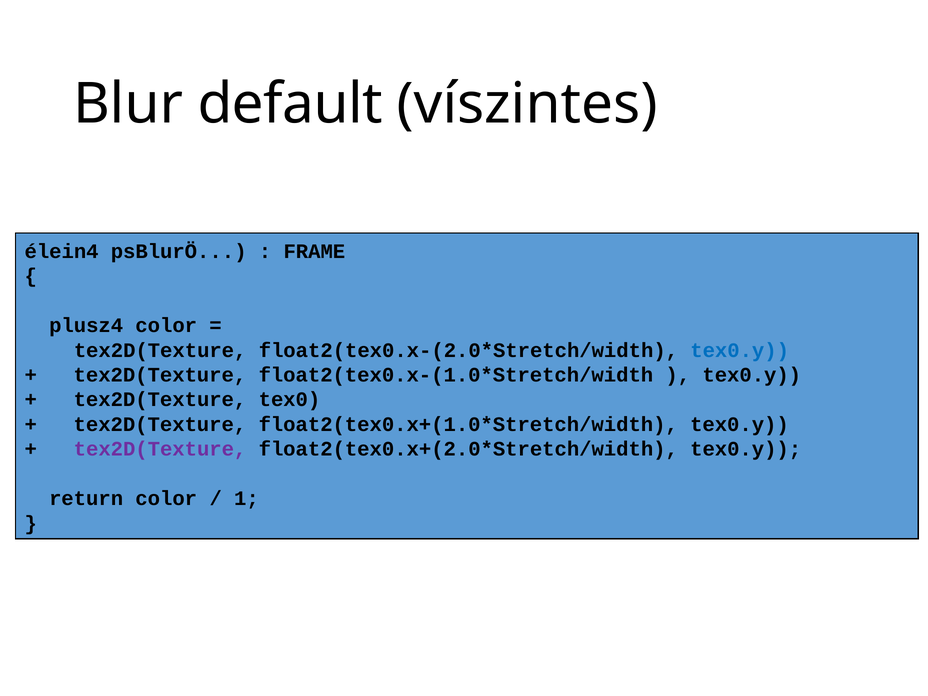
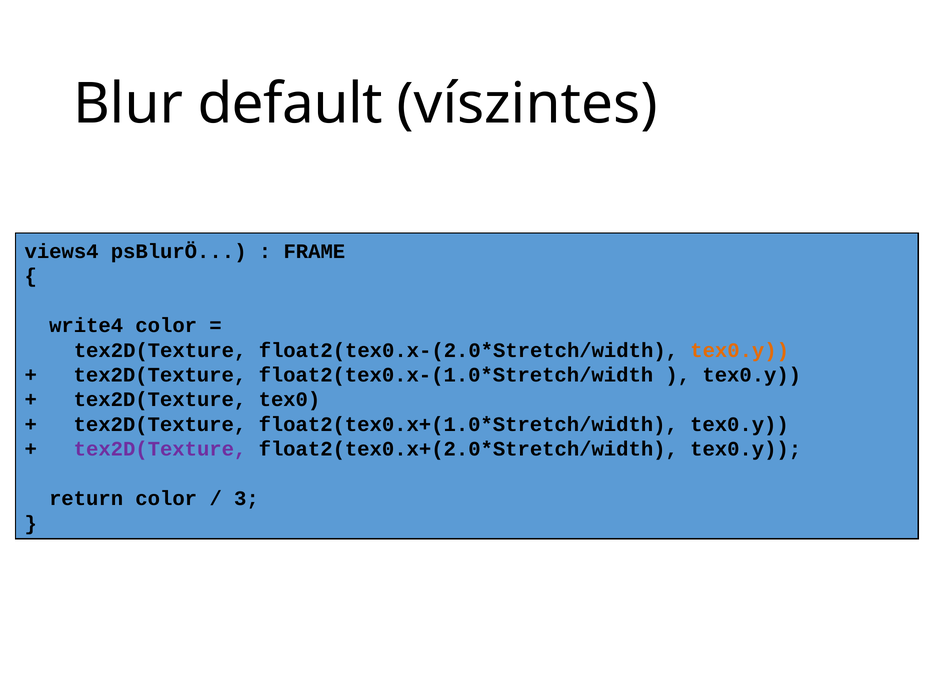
élein4: élein4 -> views4
plusz4: plusz4 -> write4
tex0.y at (740, 350) colour: blue -> orange
1: 1 -> 3
